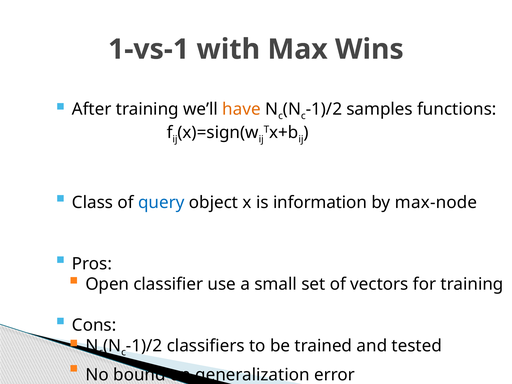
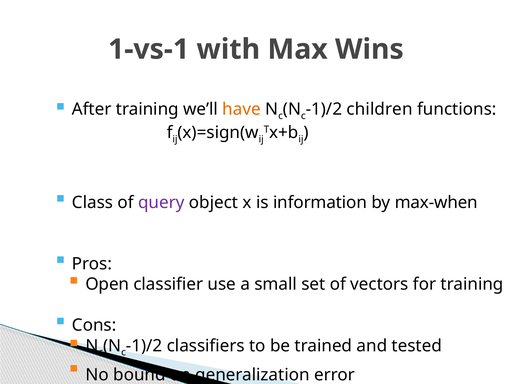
samples: samples -> children
query colour: blue -> purple
max-node: max-node -> max-when
